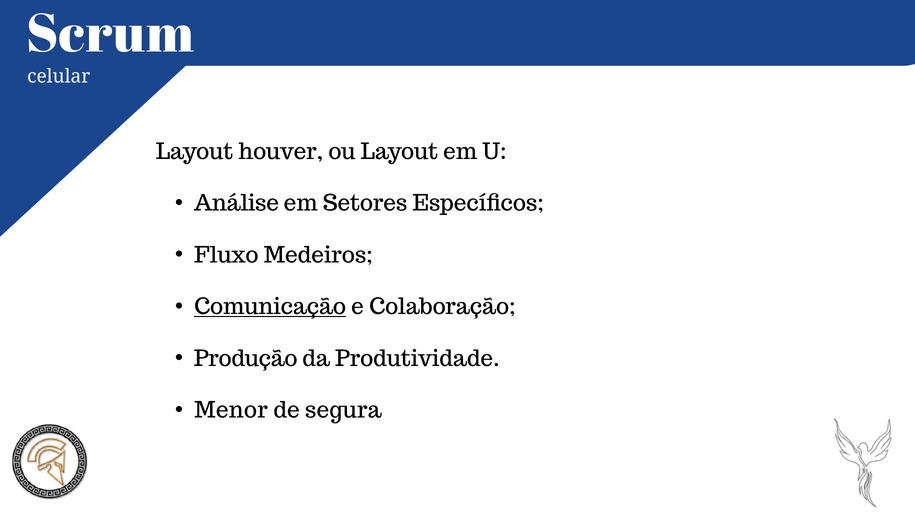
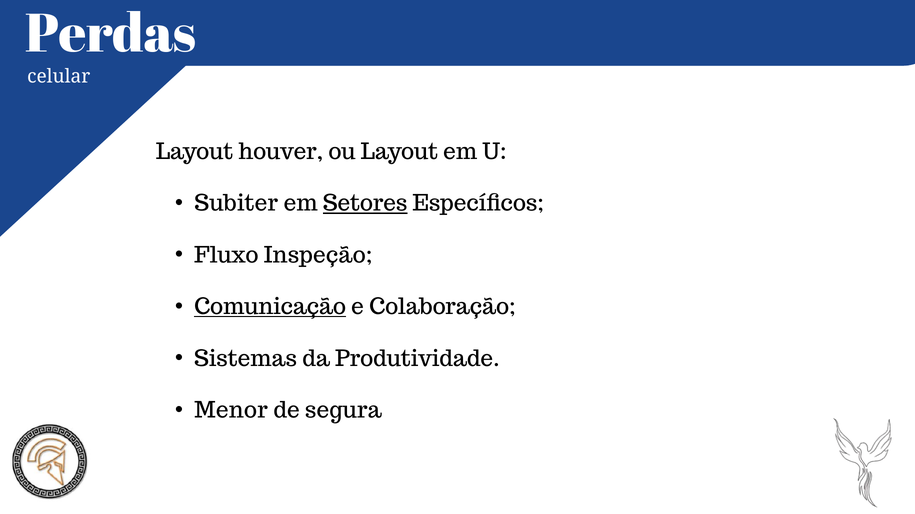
Scrum: Scrum -> Perdas
Análise: Análise -> Subiter
Setores underline: none -> present
Medeiros: Medeiros -> Inspeção
Produção: Produção -> Sistemas
